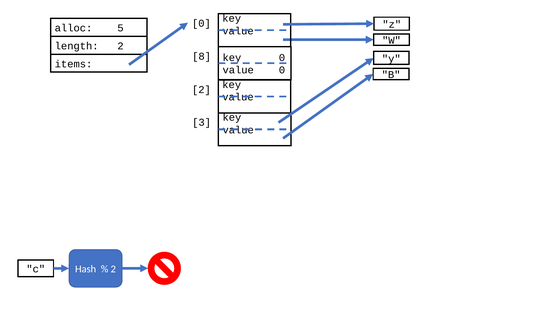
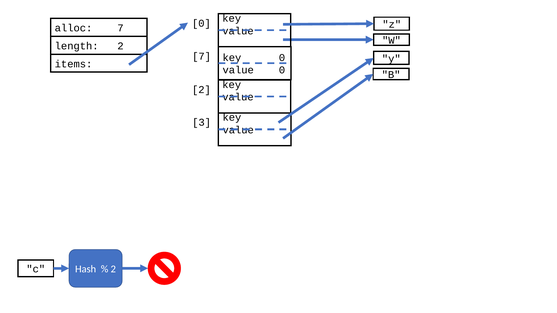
alloc 5: 5 -> 7
8 at (202, 56): 8 -> 7
